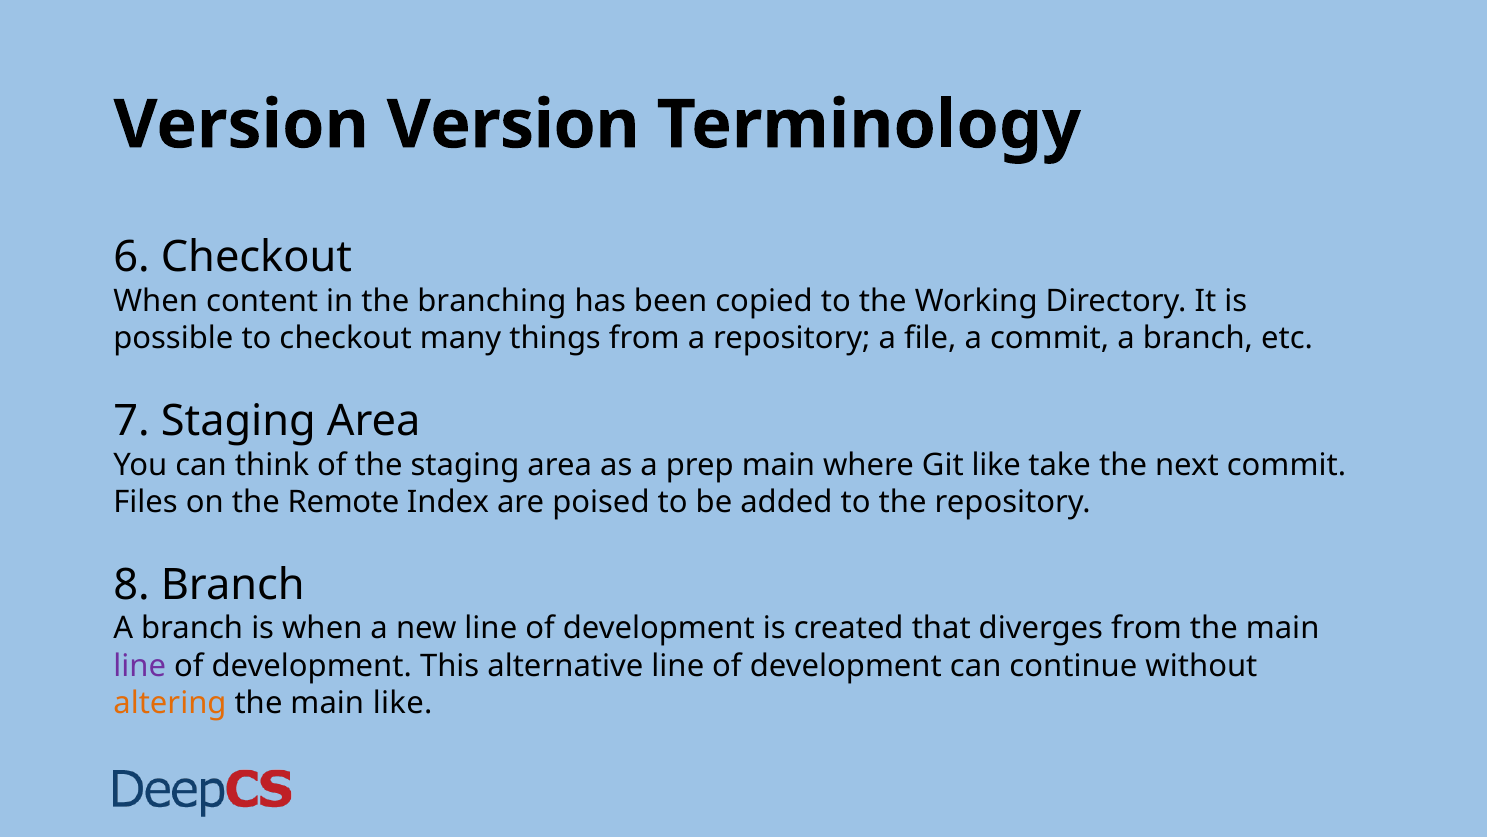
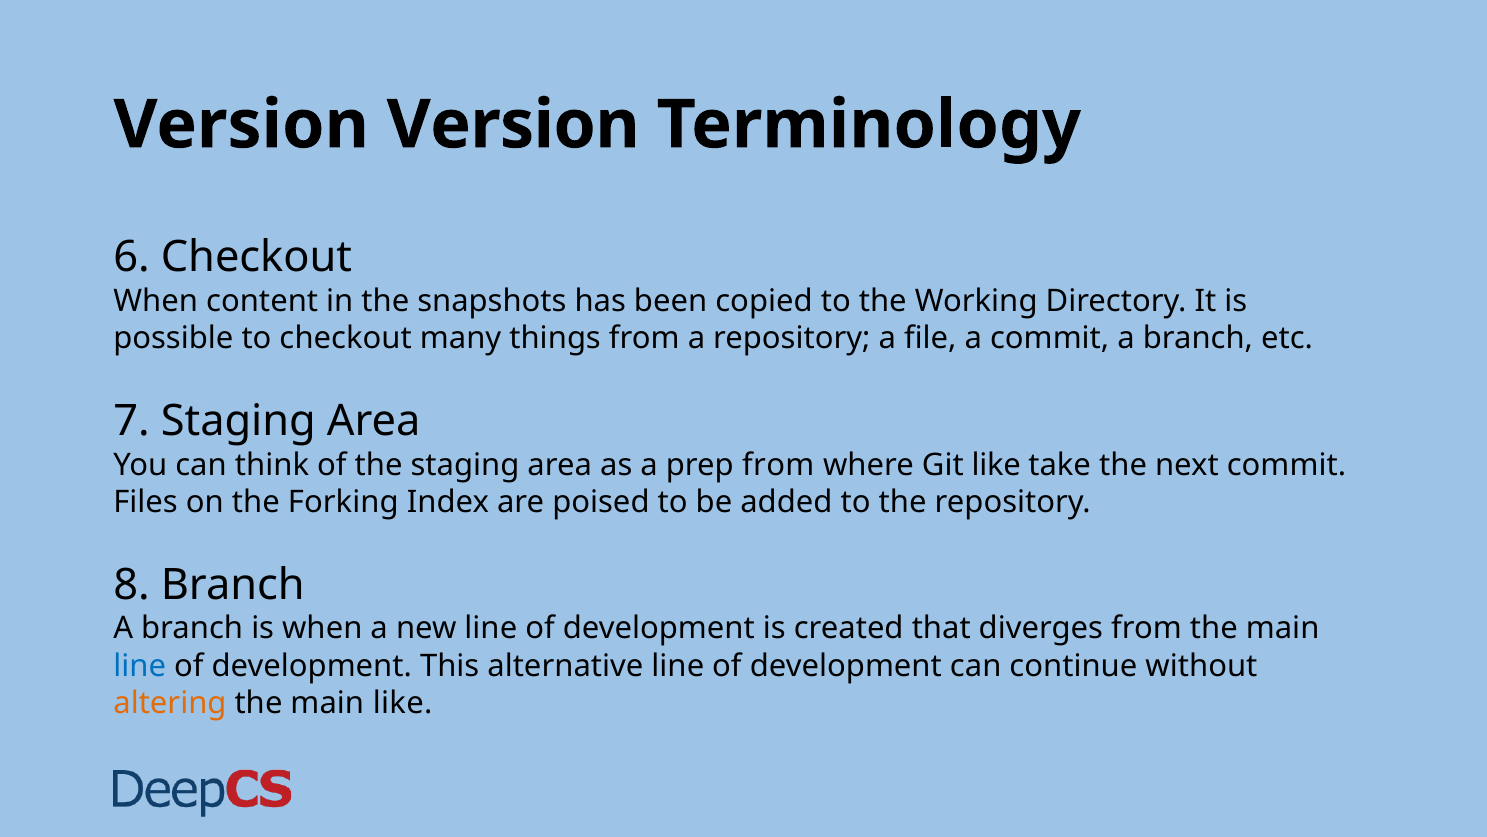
branching: branching -> snapshots
prep main: main -> from
Remote: Remote -> Forking
line at (140, 665) colour: purple -> blue
